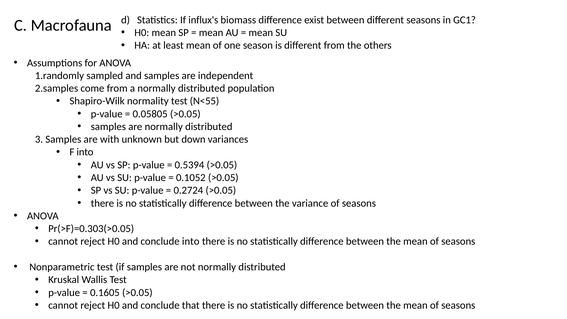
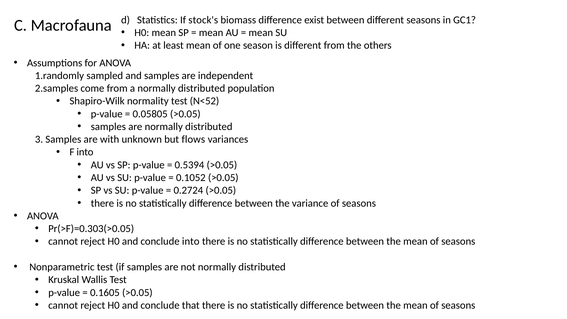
influx's: influx's -> stock's
N<55: N<55 -> N<52
down: down -> flows
